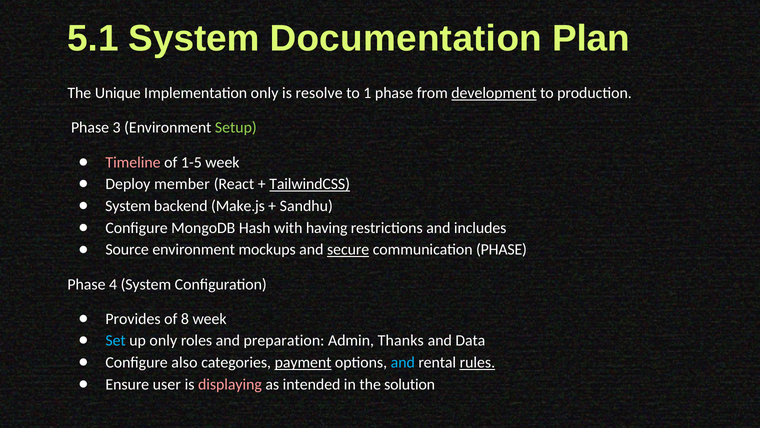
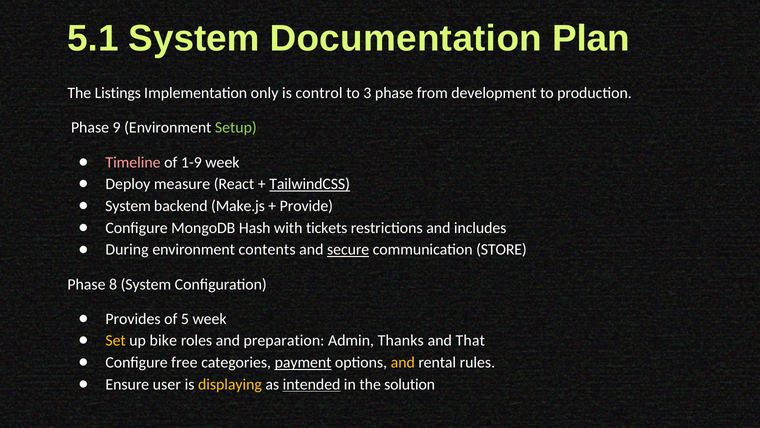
Unique: Unique -> Listings
resolve: resolve -> control
1: 1 -> 3
development underline: present -> none
3: 3 -> 9
1-5: 1-5 -> 1-9
member: member -> measure
Sandhu: Sandhu -> Provide
having: having -> tickets
Source: Source -> During
mockups: mockups -> contents
communication PHASE: PHASE -> STORE
4: 4 -> 8
8: 8 -> 5
Set colour: light blue -> yellow
up only: only -> bike
Data: Data -> That
also: also -> free
and at (403, 362) colour: light blue -> yellow
rules underline: present -> none
displaying colour: pink -> yellow
intended underline: none -> present
